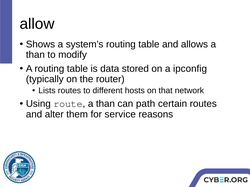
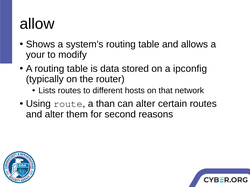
than at (35, 55): than -> your
can path: path -> alter
service: service -> second
